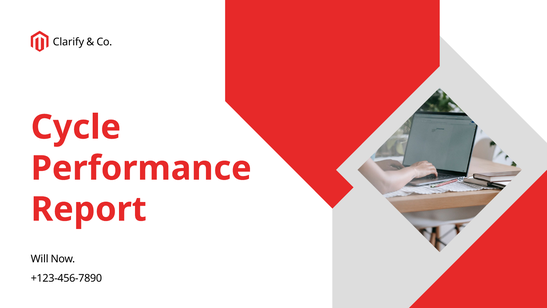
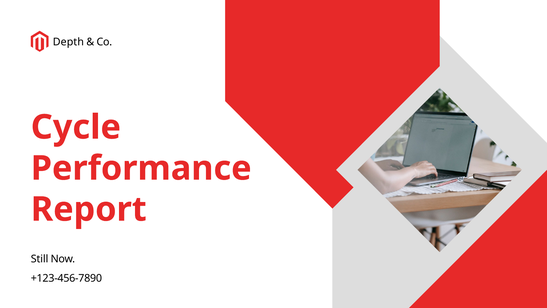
Clarify: Clarify -> Depth
Will: Will -> Still
